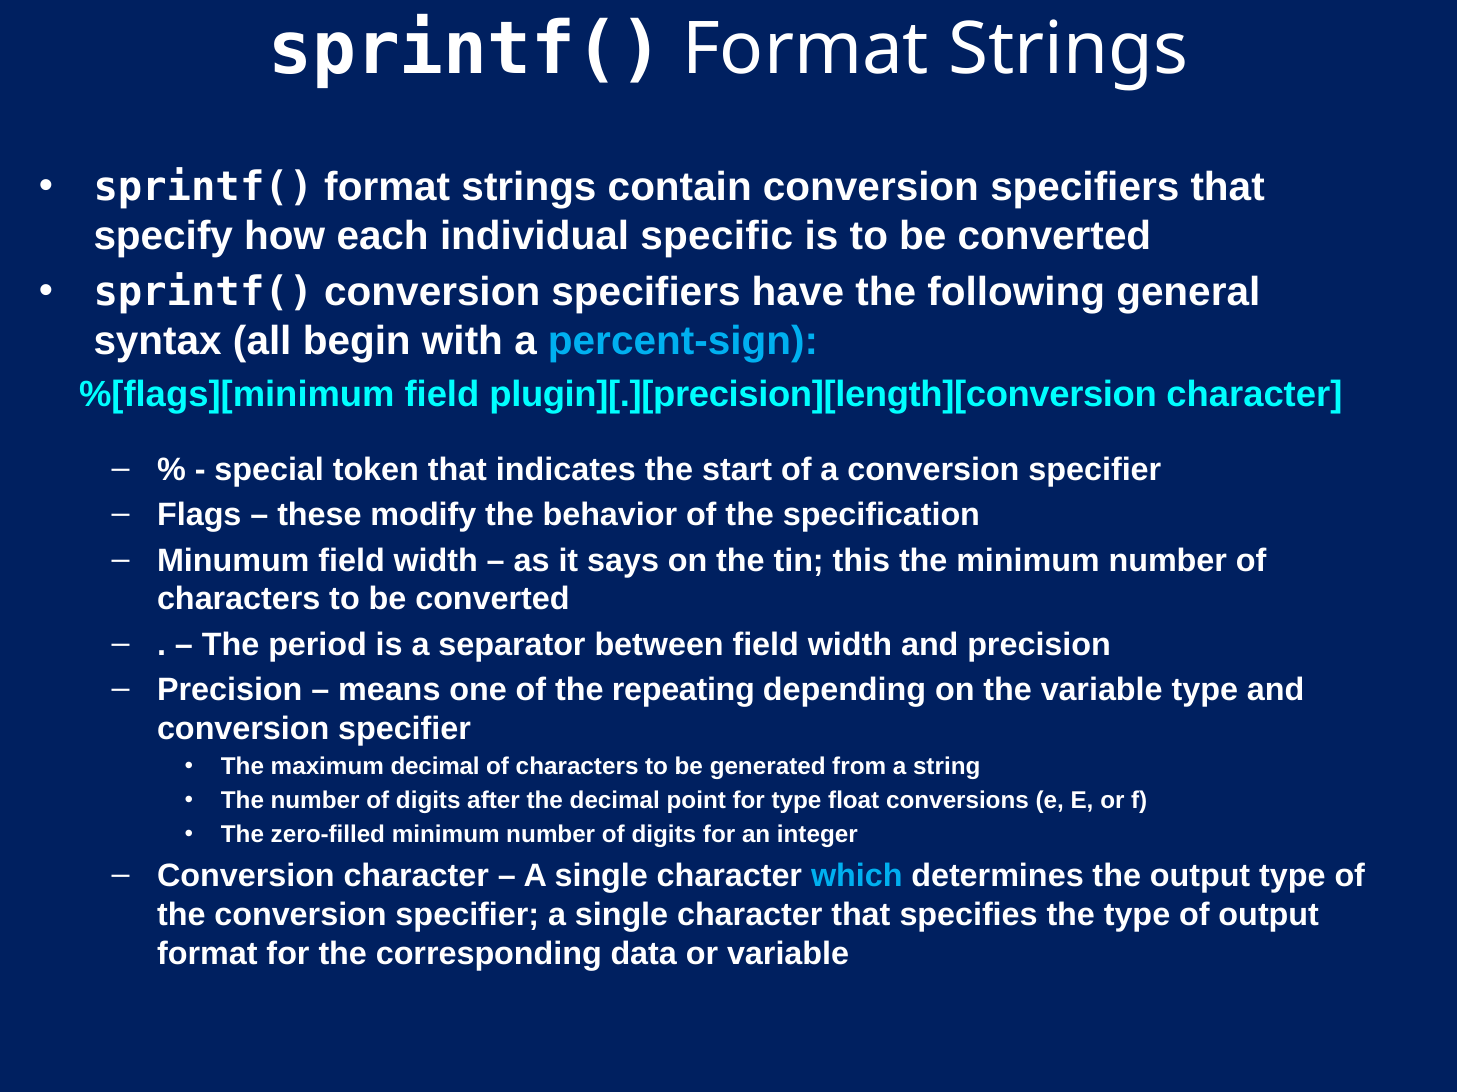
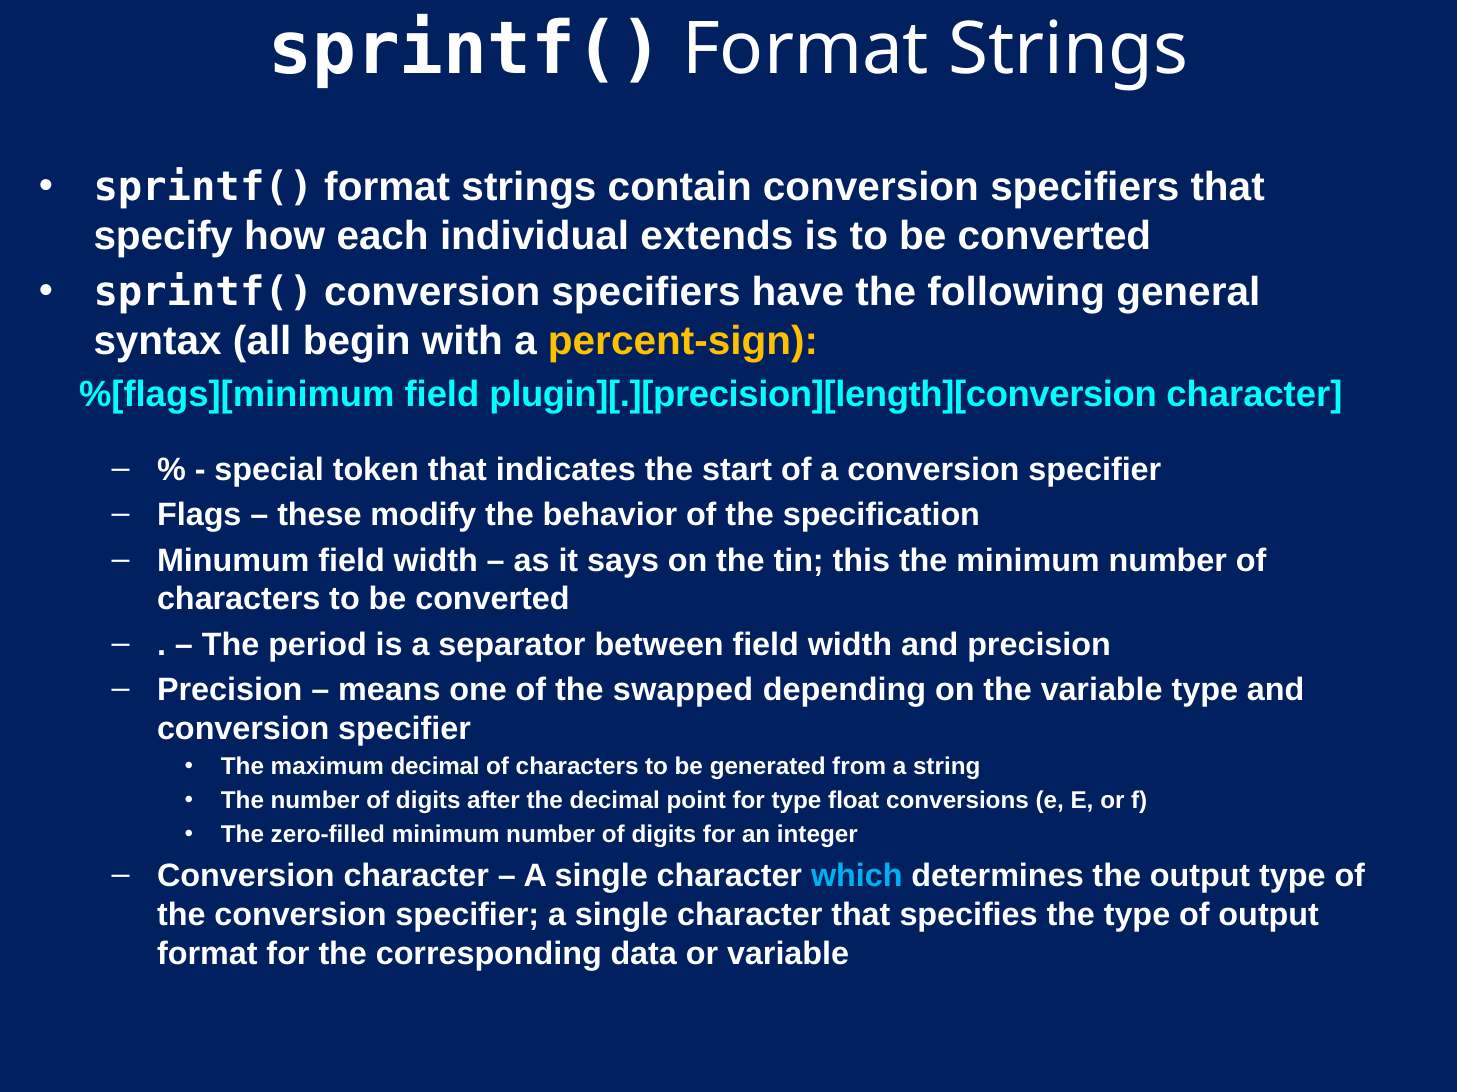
specific: specific -> extends
percent-sign colour: light blue -> yellow
repeating: repeating -> swapped
